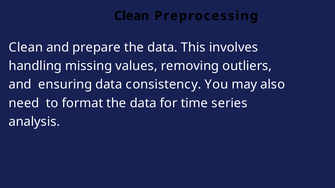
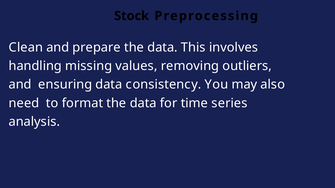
Clean at (132, 16): Clean -> Stock
